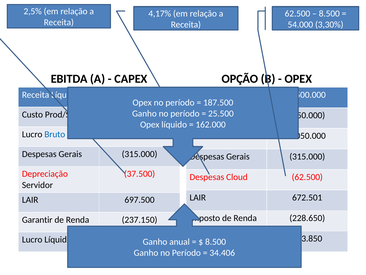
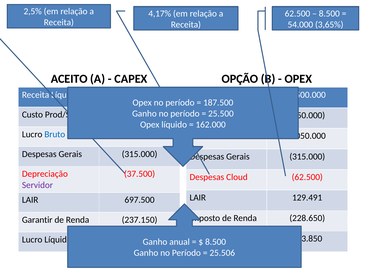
3,30%: 3,30% -> 3,65%
EBITDA: EBITDA -> ACEITO
Servidor colour: black -> purple
672.501: 672.501 -> 129.491
34.406: 34.406 -> 25.506
